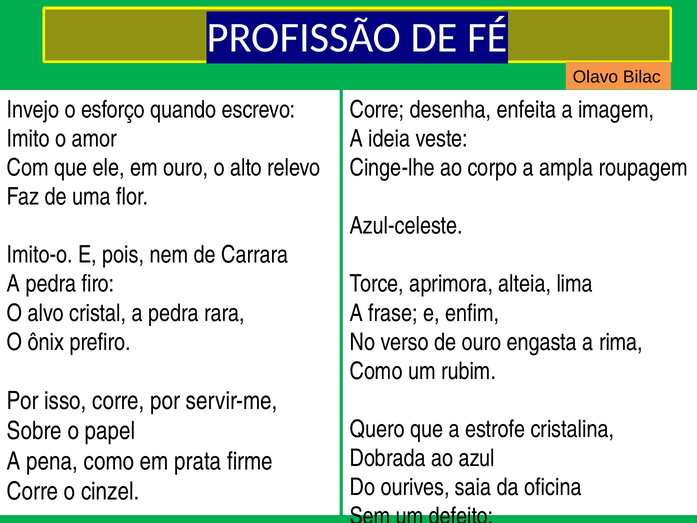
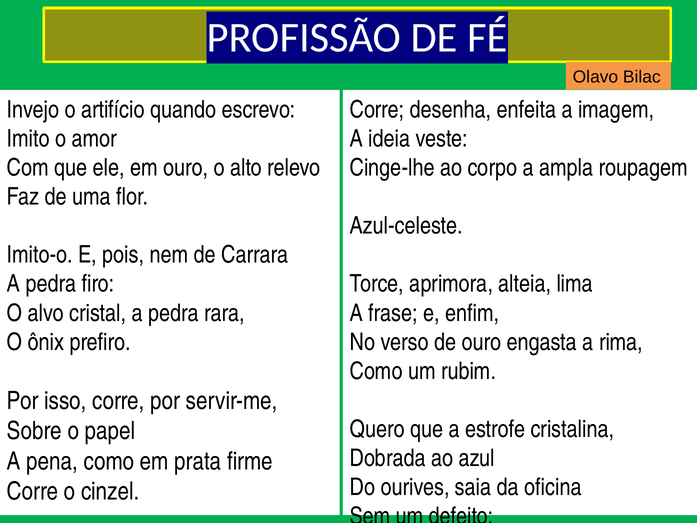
esforço: esforço -> artifício
